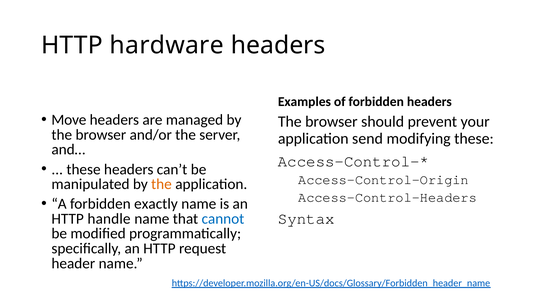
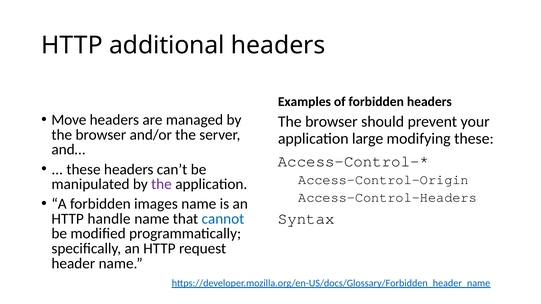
hardware: hardware -> additional
send: send -> large
the at (161, 184) colour: orange -> purple
exactly: exactly -> images
